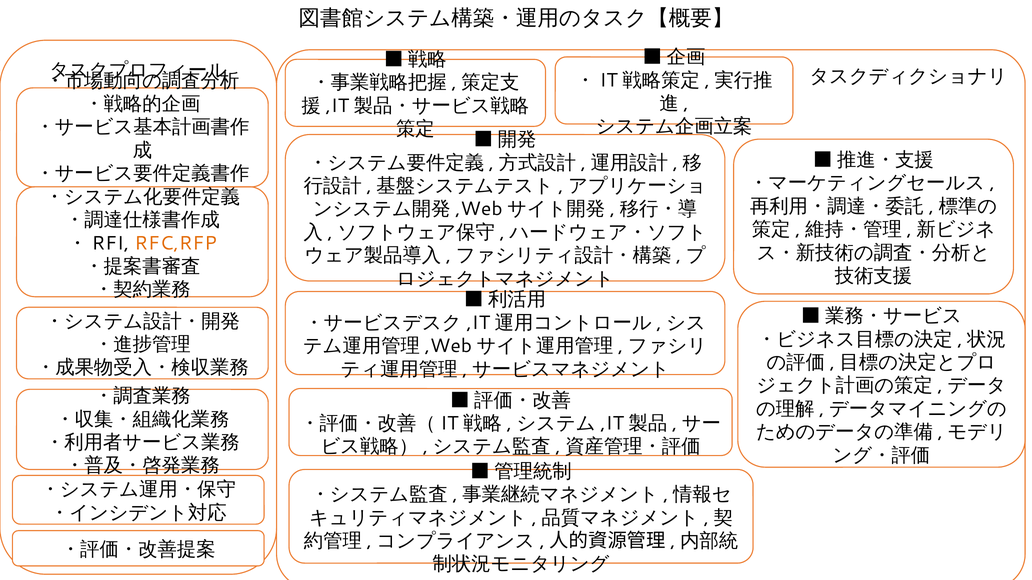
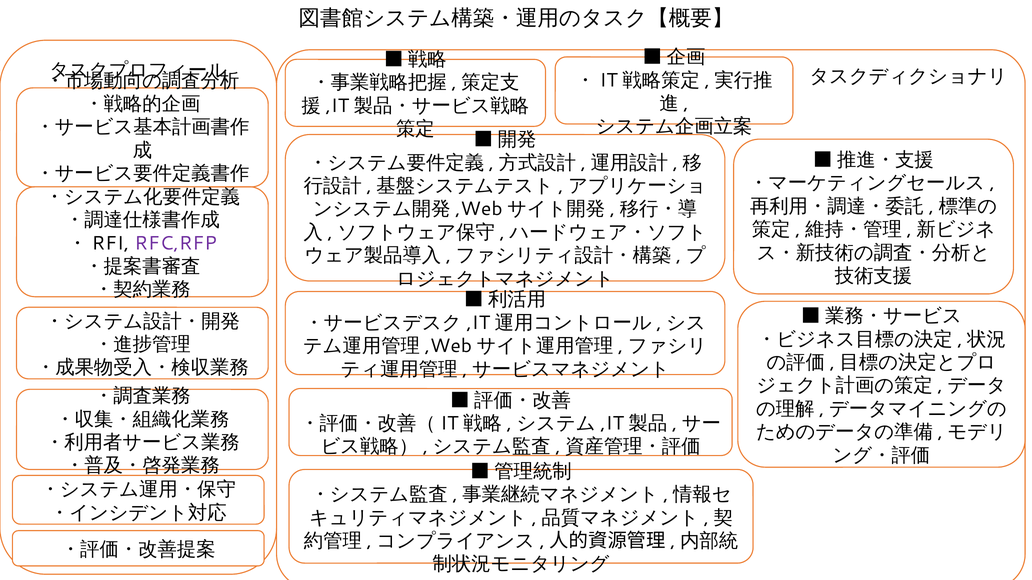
RFC,RFP colour: orange -> purple
